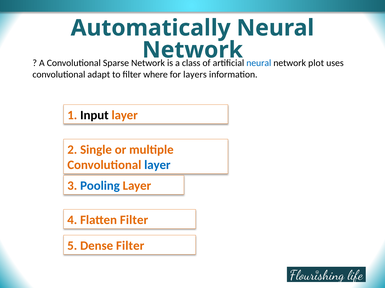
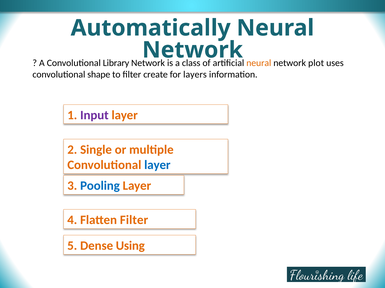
Sparse: Sparse -> Library
neural at (259, 63) colour: blue -> orange
adapt: adapt -> shape
where: where -> create
Input colour: black -> purple
Dense Filter: Filter -> Using
